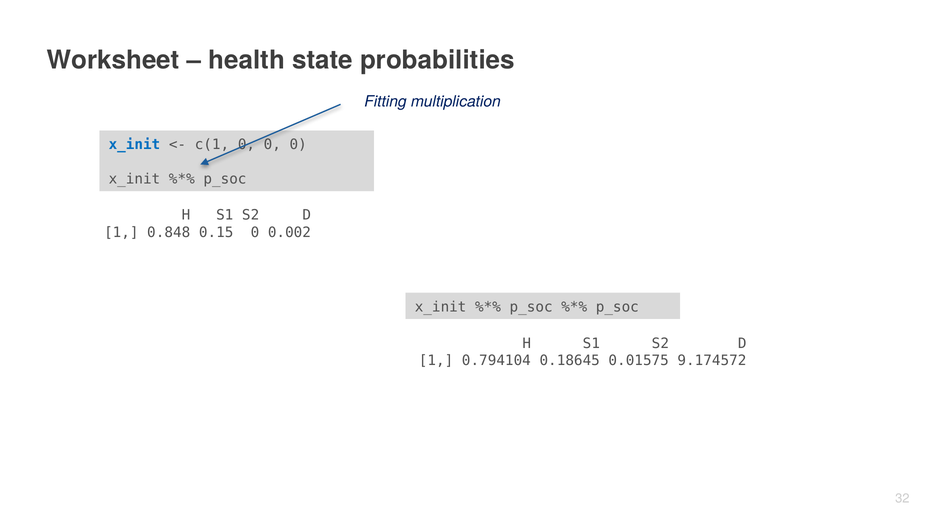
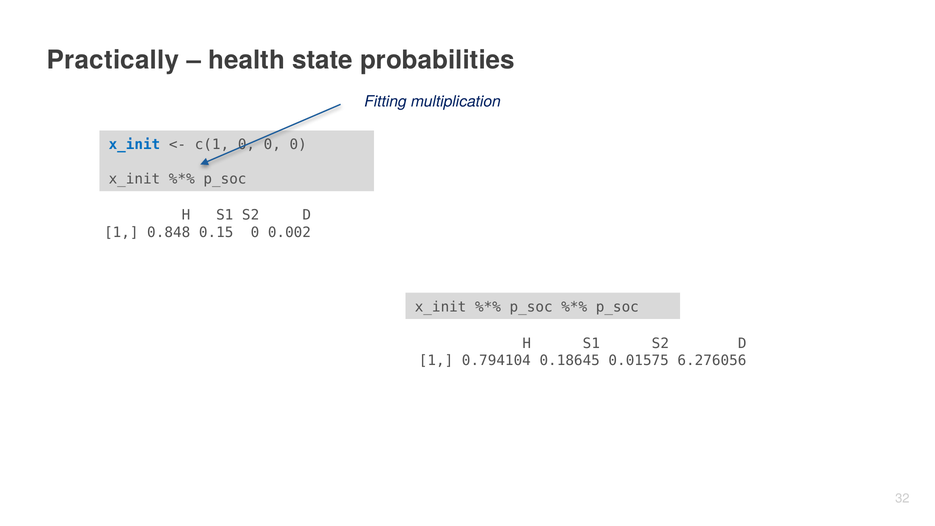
Worksheet: Worksheet -> Practically
9.174572: 9.174572 -> 6.276056
